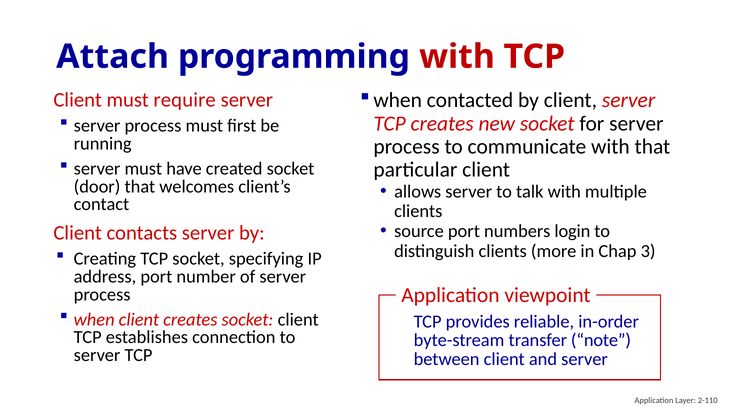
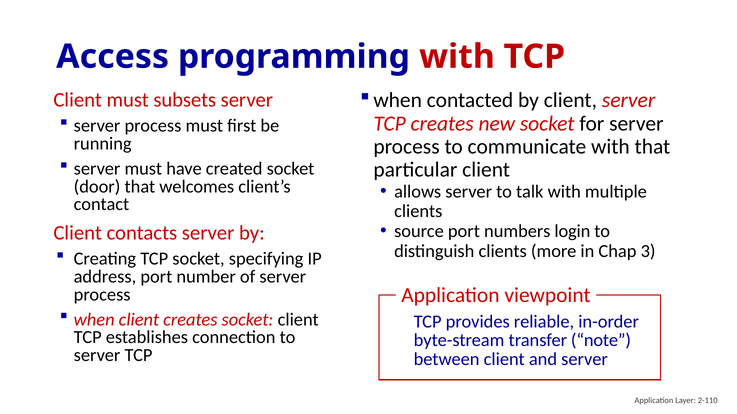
Attach: Attach -> Access
require: require -> subsets
